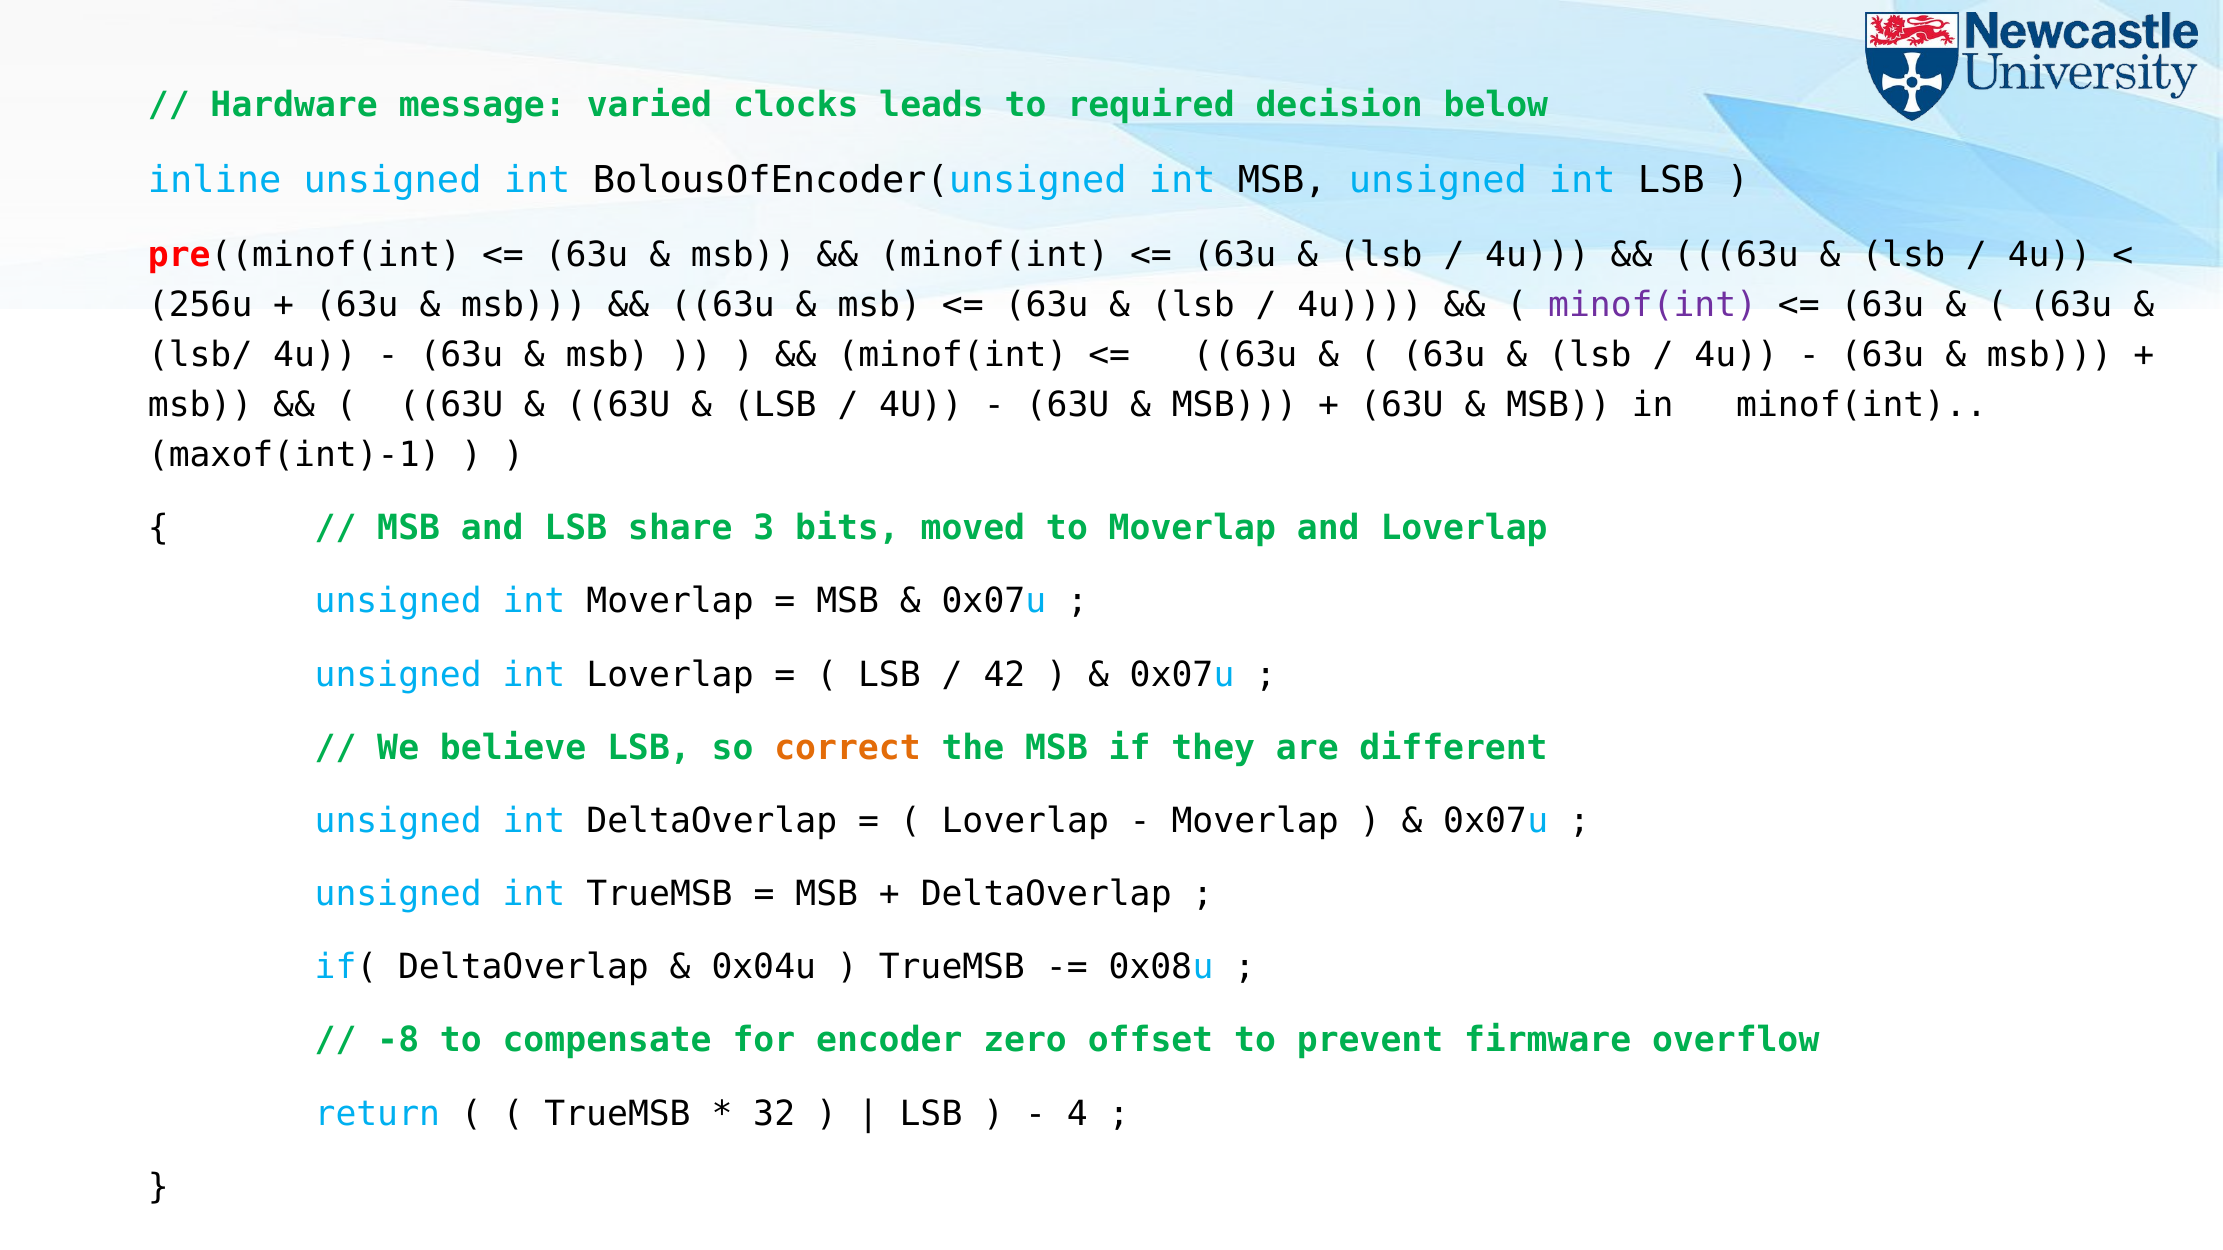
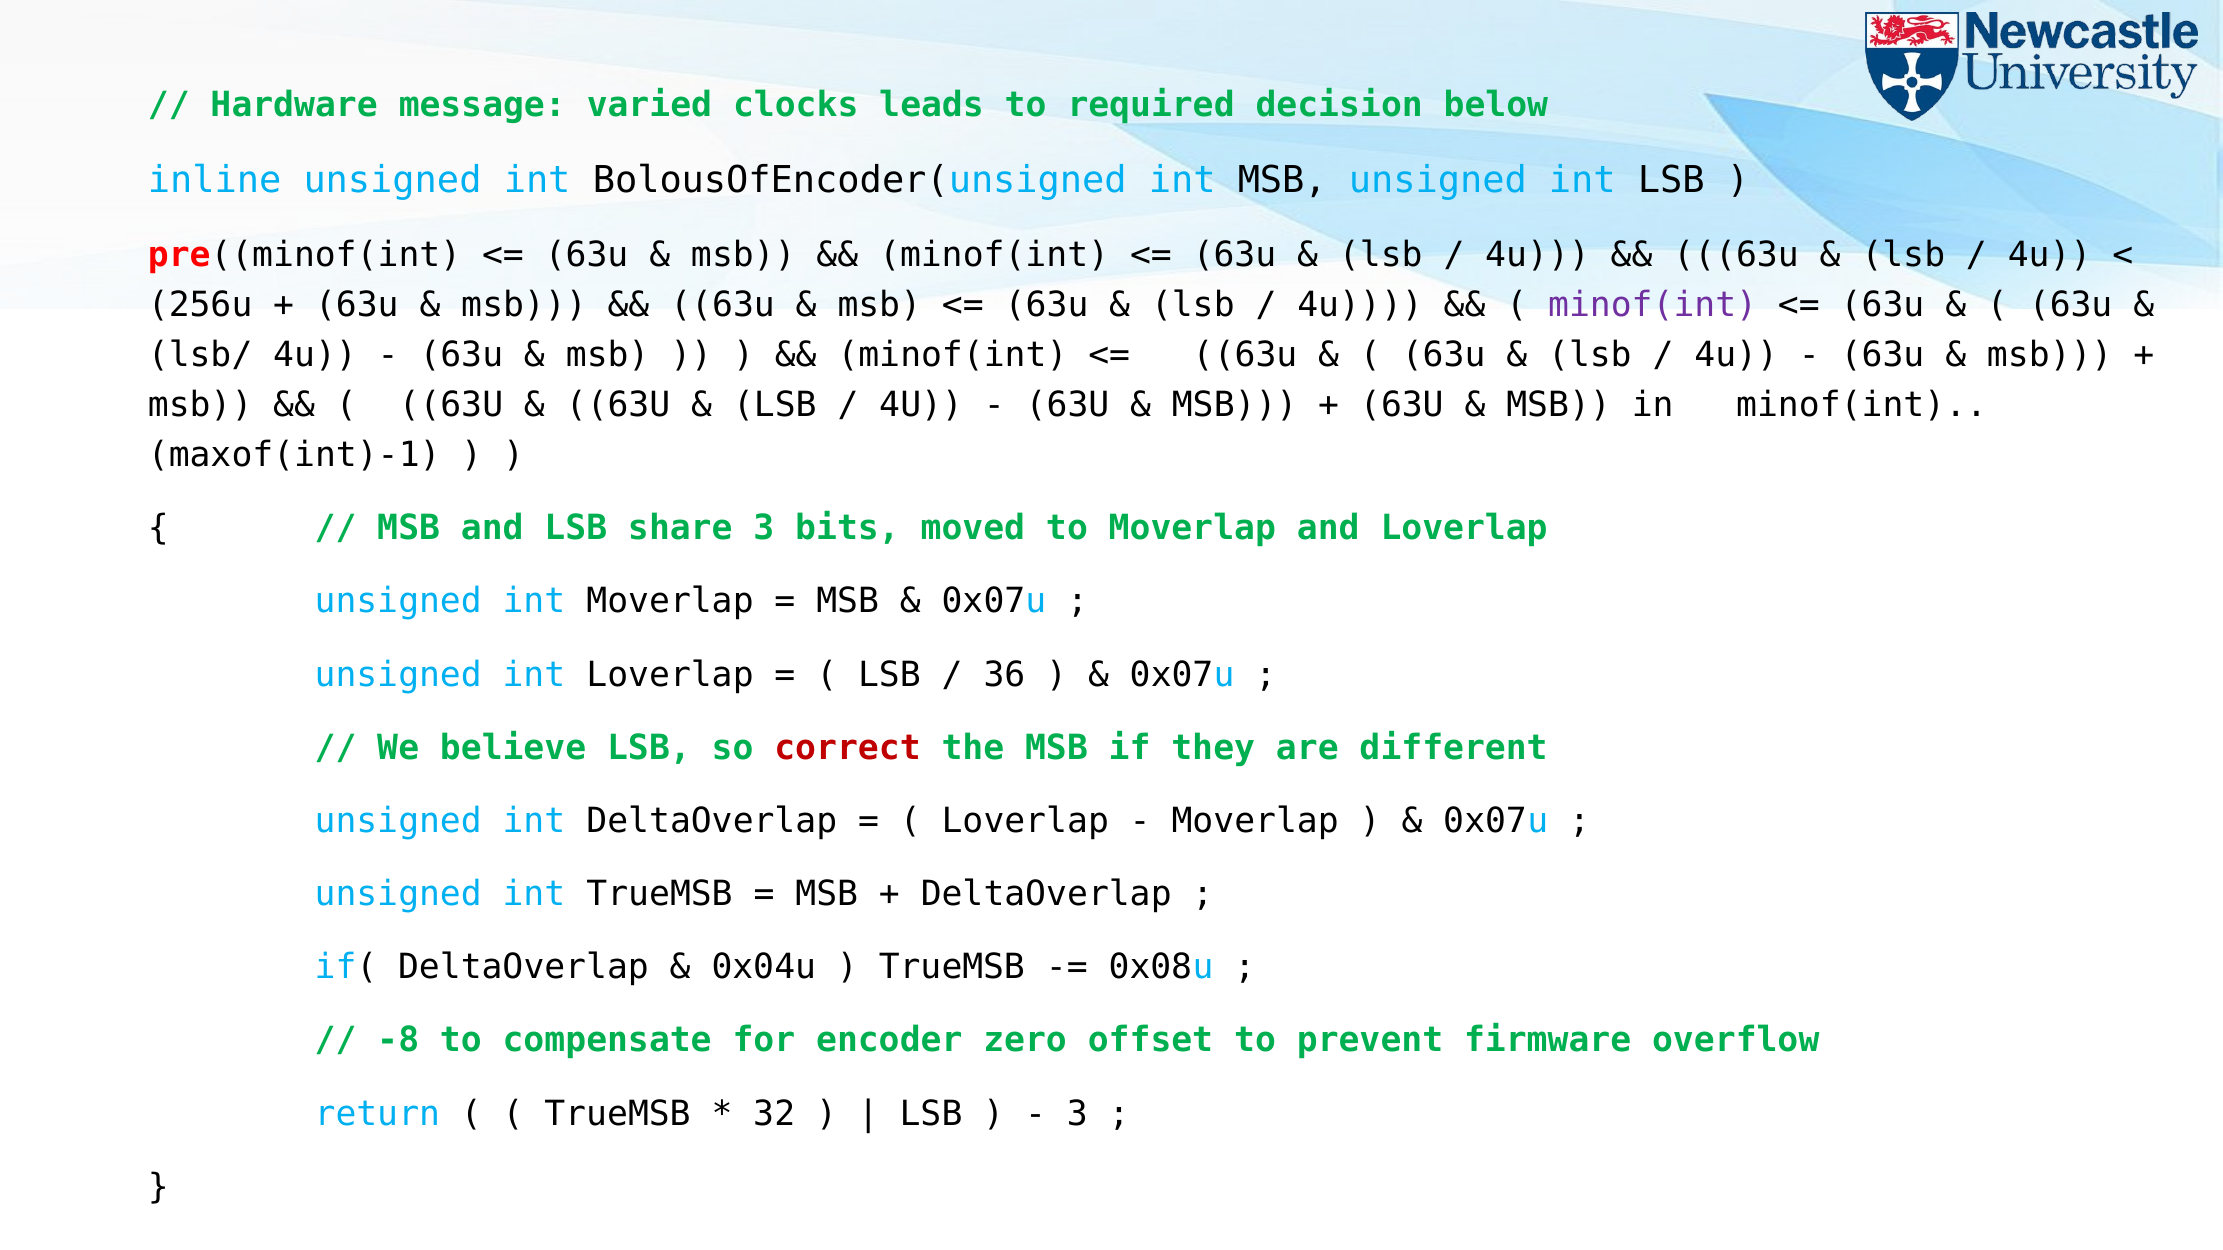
42: 42 -> 36
correct colour: orange -> red
4 at (1077, 1114): 4 -> 3
